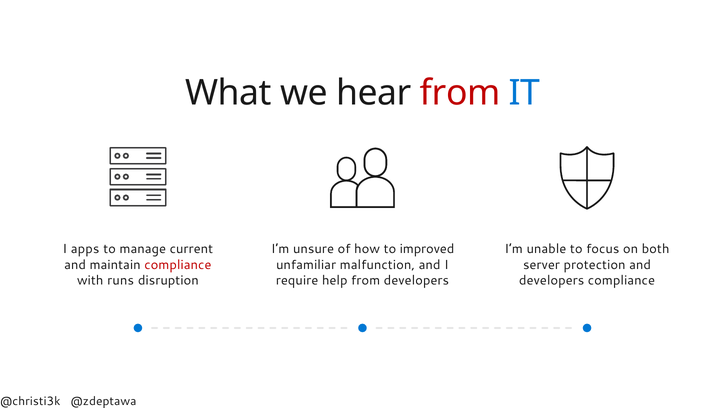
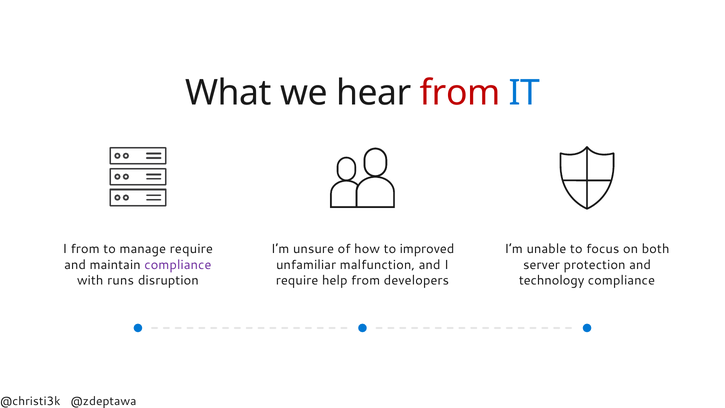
I apps: apps -> from
manage current: current -> require
compliance at (178, 265) colour: red -> purple
developers at (552, 280): developers -> technology
